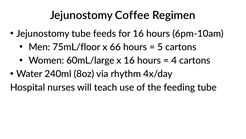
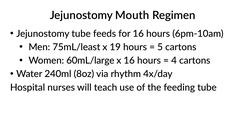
Coffee: Coffee -> Mouth
75mL/floor: 75mL/floor -> 75mL/least
66: 66 -> 19
